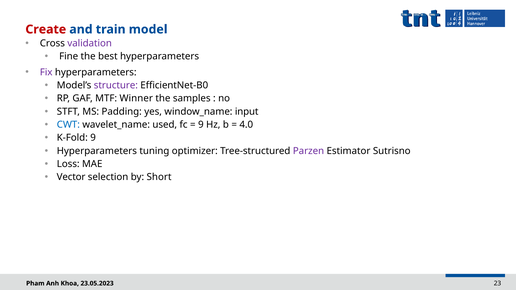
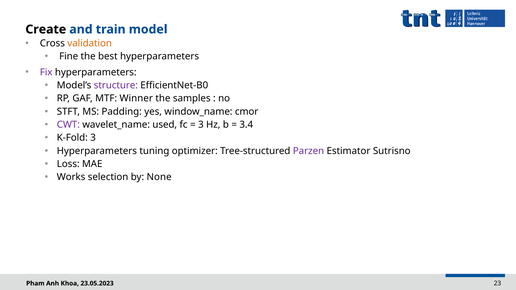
Create colour: red -> black
validation colour: purple -> orange
input: input -> cmor
CWT colour: blue -> purple
9 at (201, 125): 9 -> 3
4.0: 4.0 -> 3.4
K-Fold 9: 9 -> 3
Vector: Vector -> Works
Short: Short -> None
